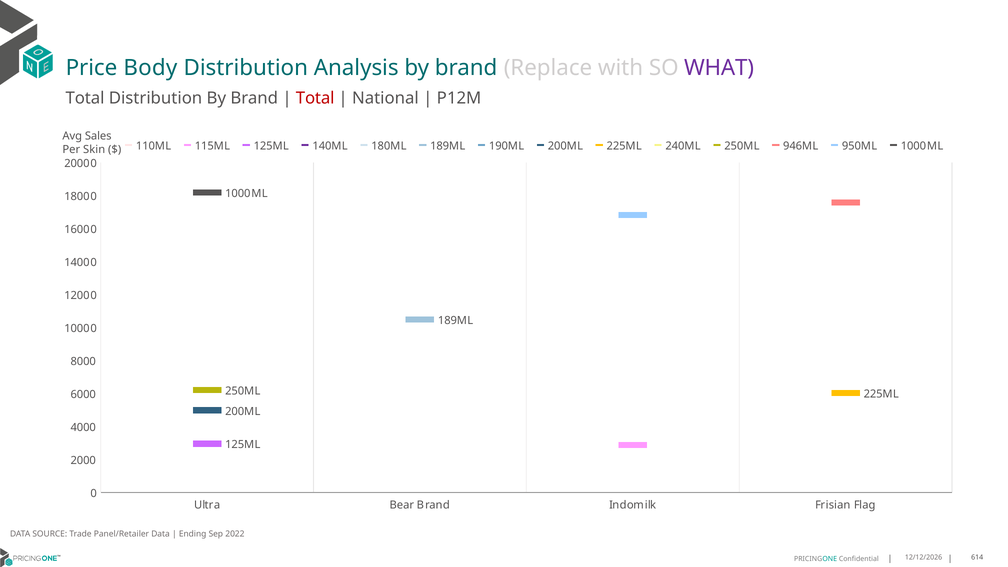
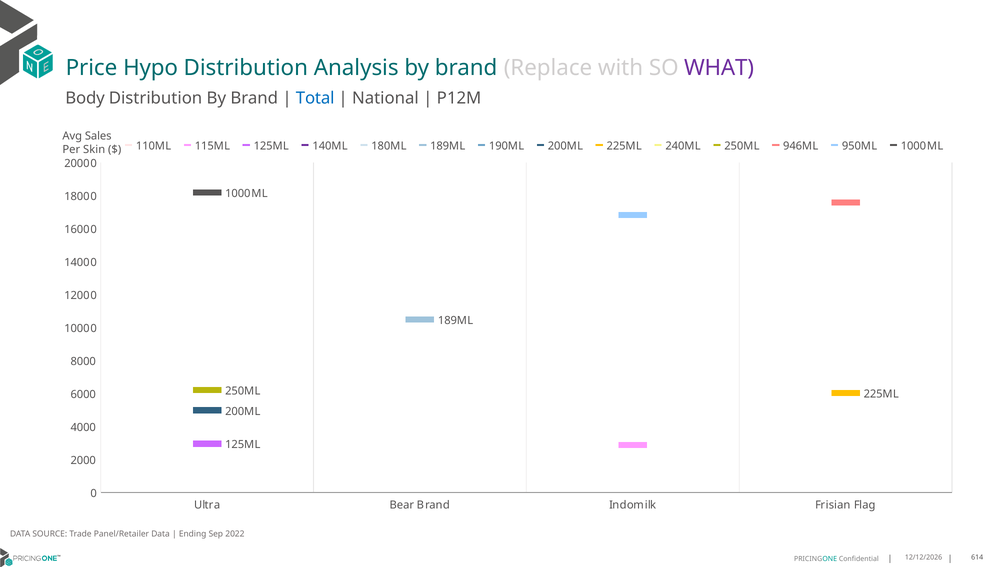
Body: Body -> Hypo
Total at (85, 98): Total -> Body
Total at (315, 98) colour: red -> blue
